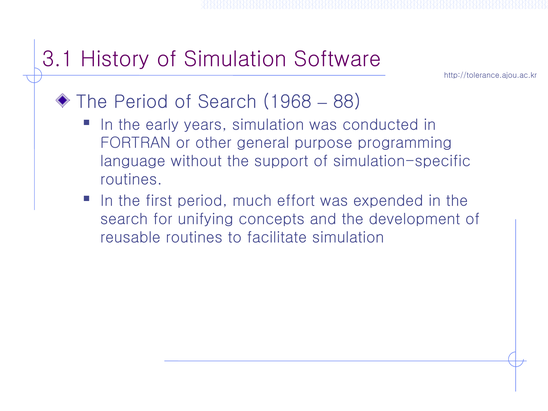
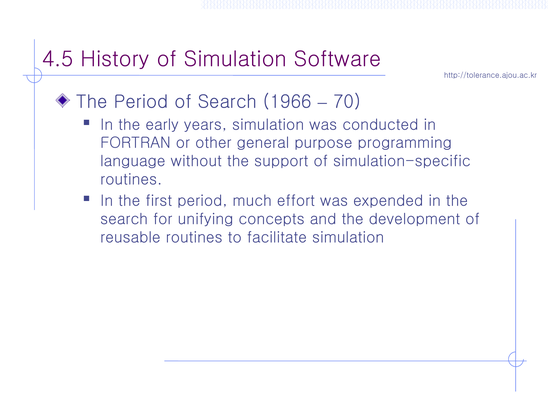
3.1: 3.1 -> 4.5
1968: 1968 -> 1966
88: 88 -> 70
